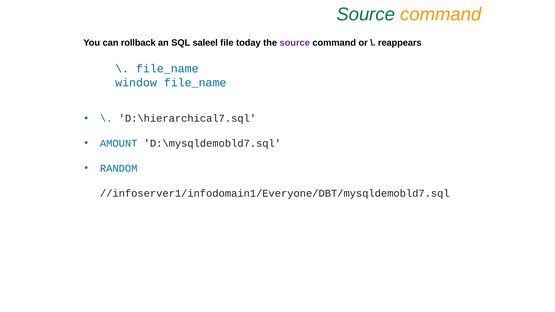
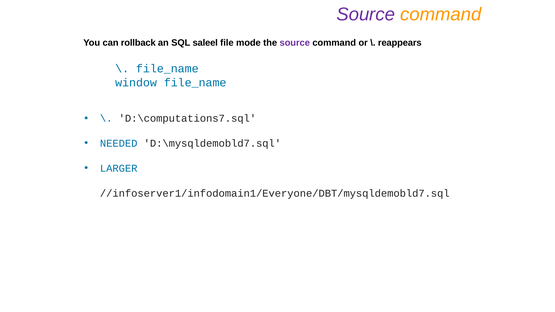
Source at (366, 14) colour: green -> purple
today: today -> mode
D:\hierarchical7.sql: D:\hierarchical7.sql -> D:\computations7.sql
AMOUNT: AMOUNT -> NEEDED
RANDOM: RANDOM -> LARGER
